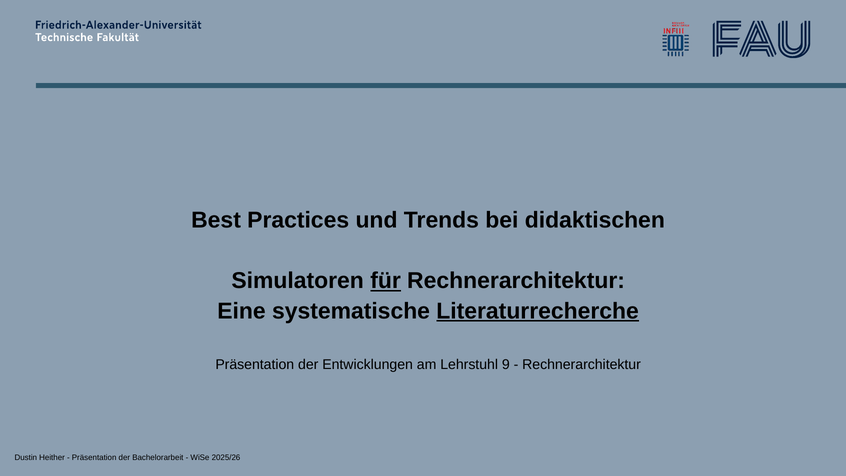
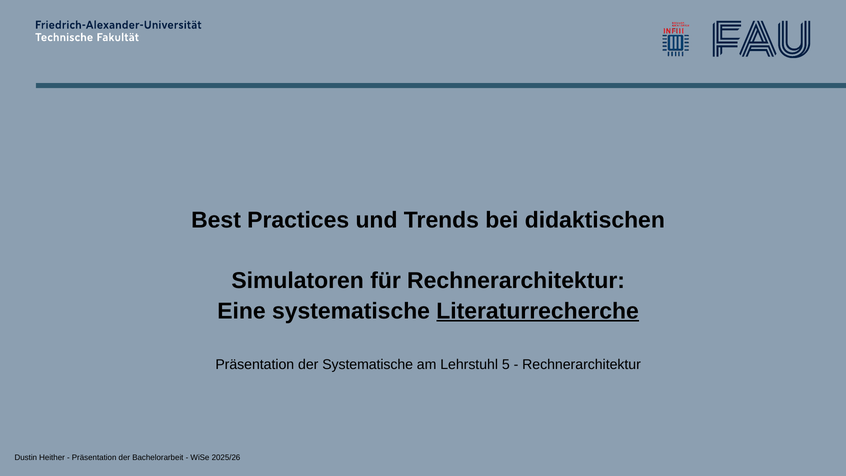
für underline: present -> none
der Entwicklungen: Entwicklungen -> Systematische
9: 9 -> 5
